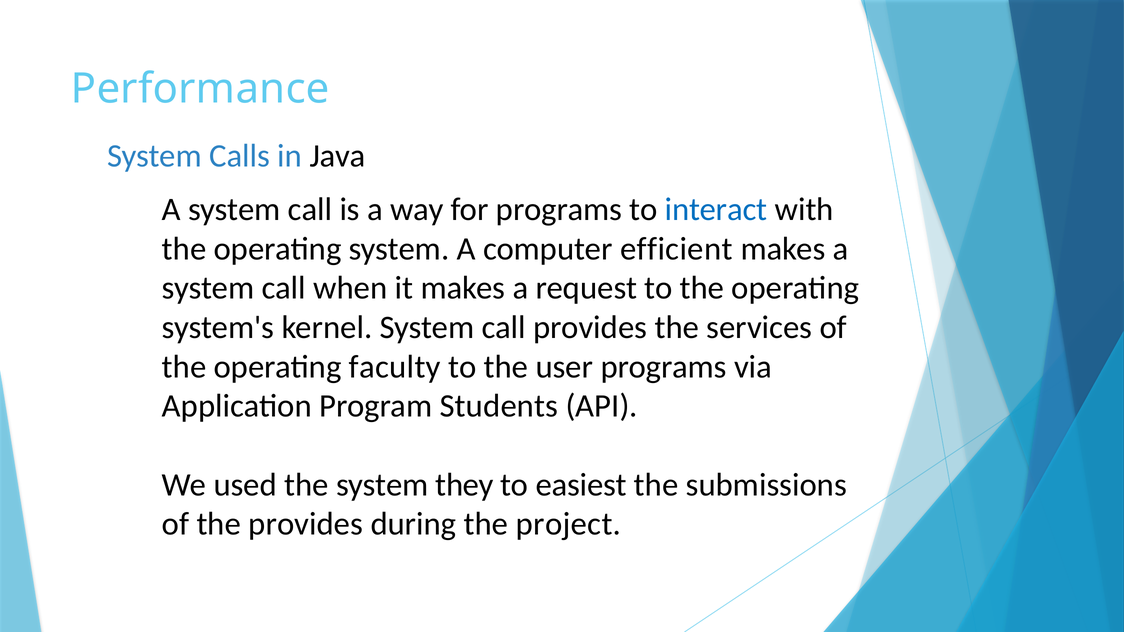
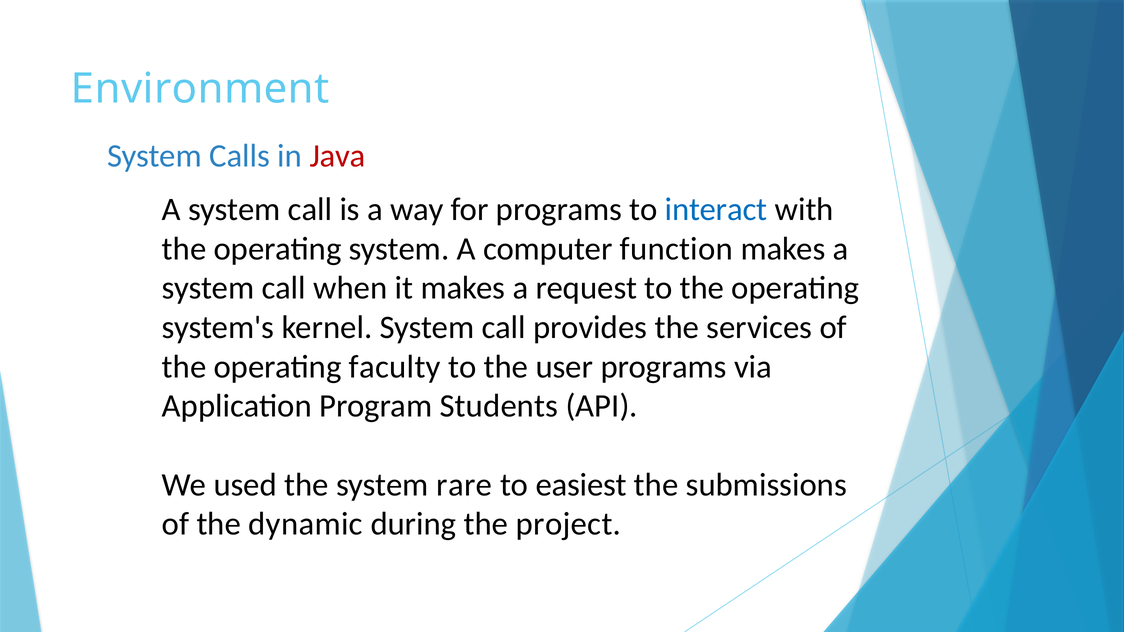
Performance: Performance -> Environment
Java colour: black -> red
efficient: efficient -> function
they: they -> rare
the provides: provides -> dynamic
